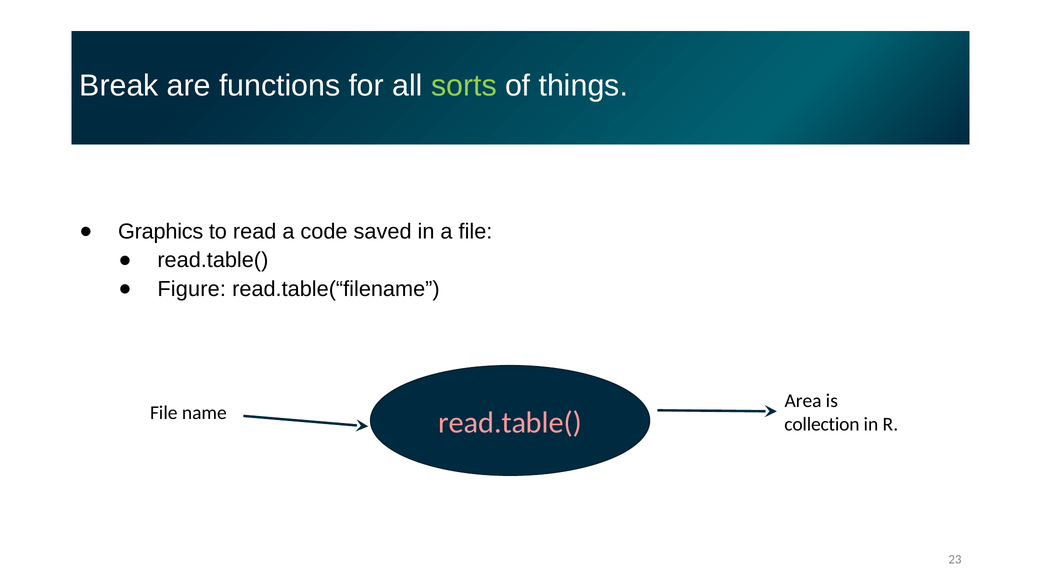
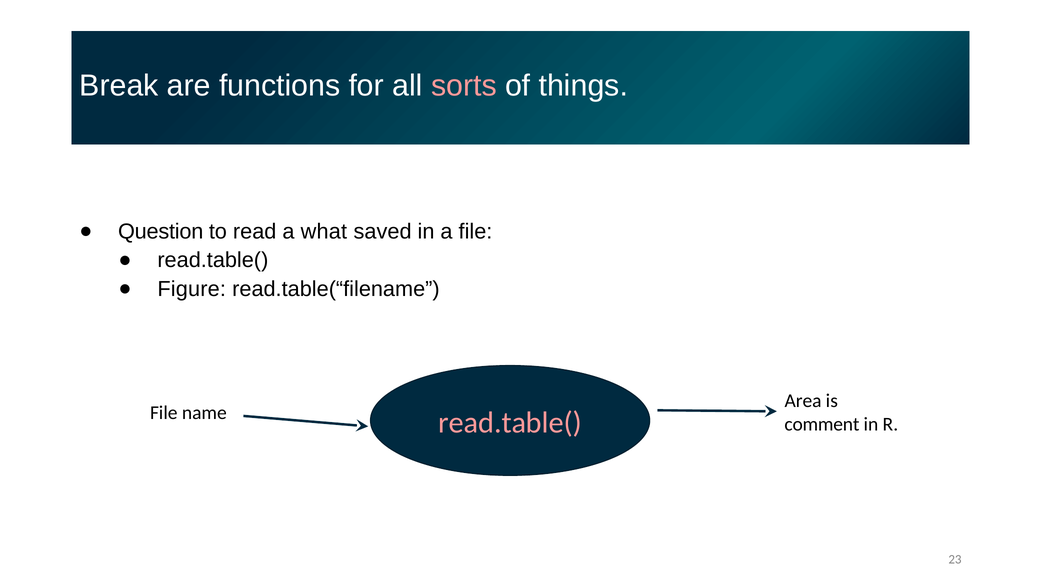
sorts colour: light green -> pink
Graphics: Graphics -> Question
code: code -> what
collection: collection -> comment
